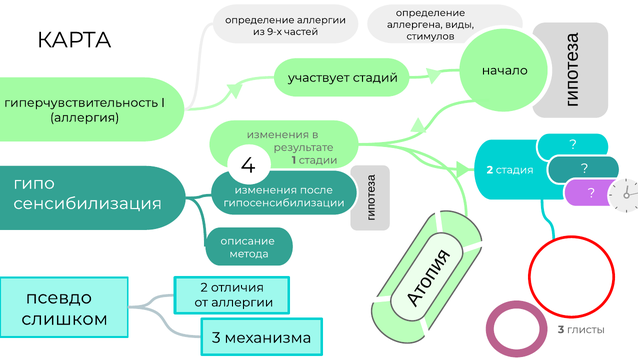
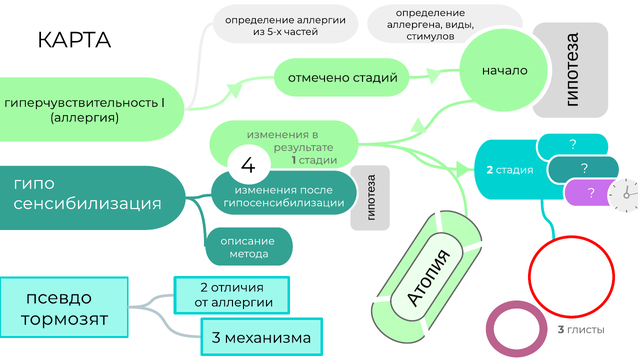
9-х: 9-х -> 5-х
участвует: участвует -> отмечено
слишком: слишком -> тормозят
